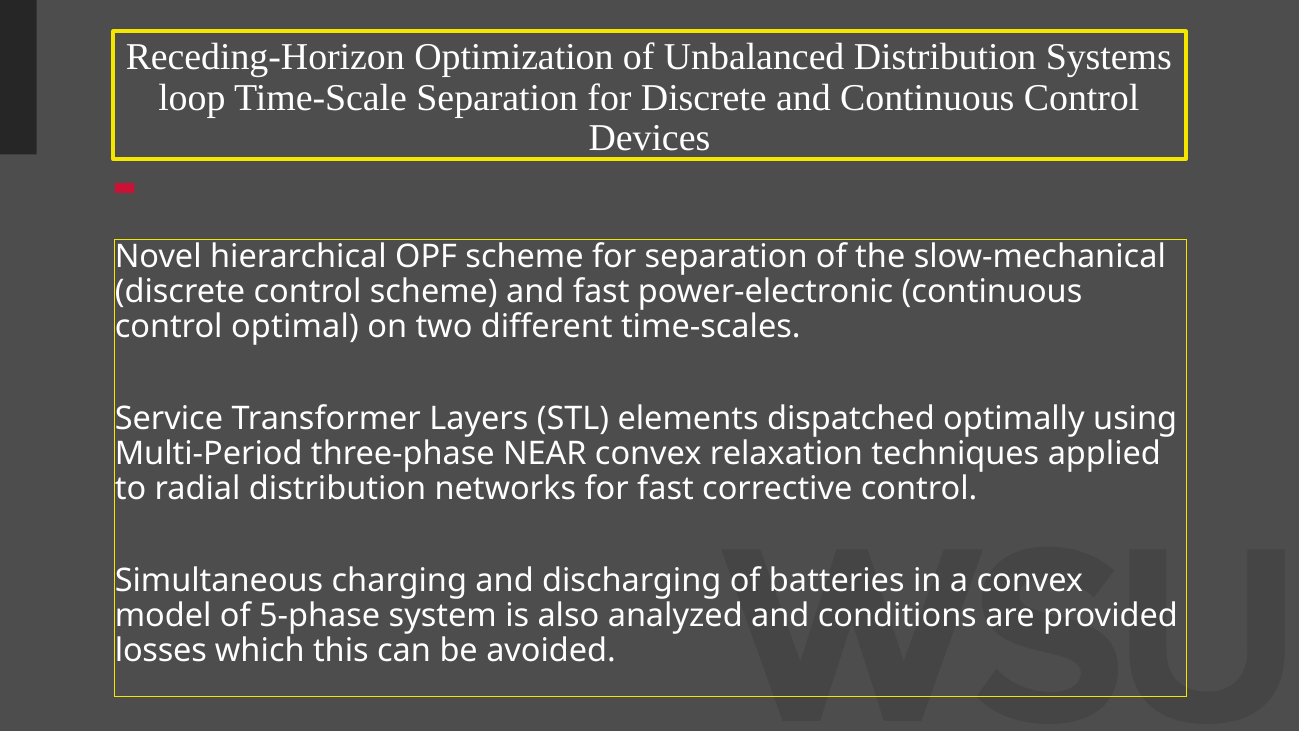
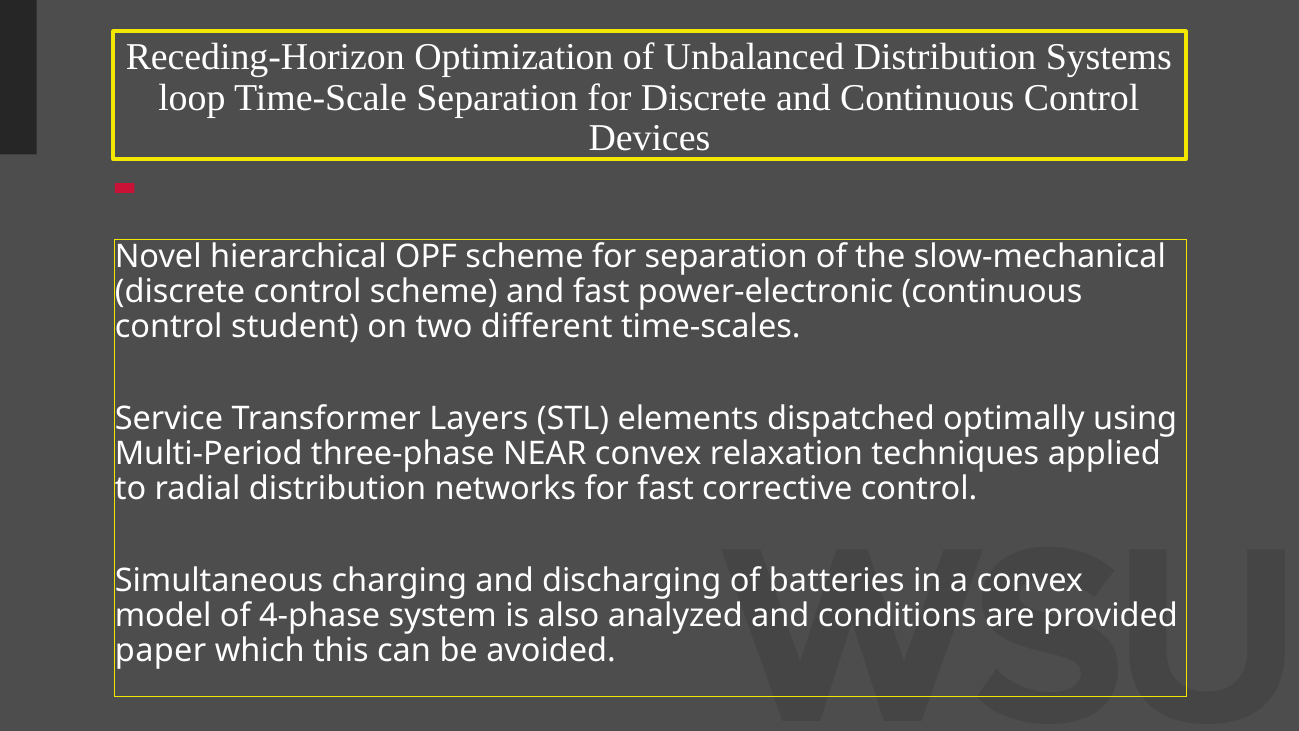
optimal: optimal -> student
5-phase: 5-phase -> 4-phase
losses: losses -> paper
